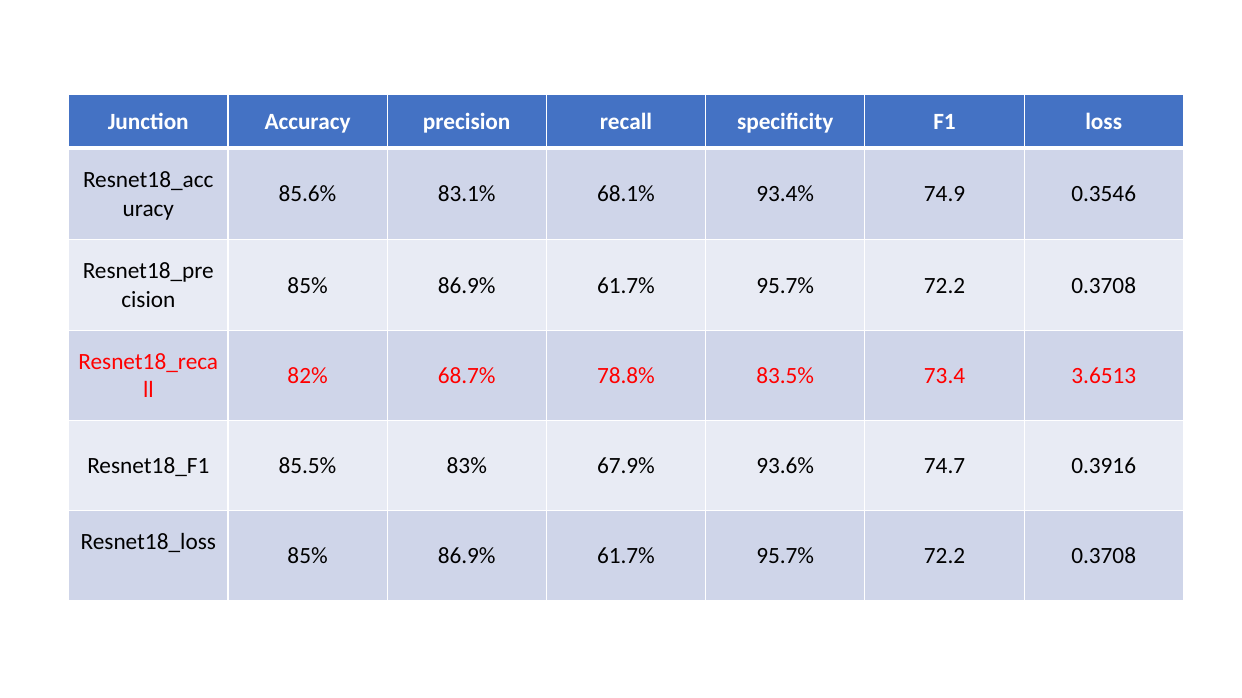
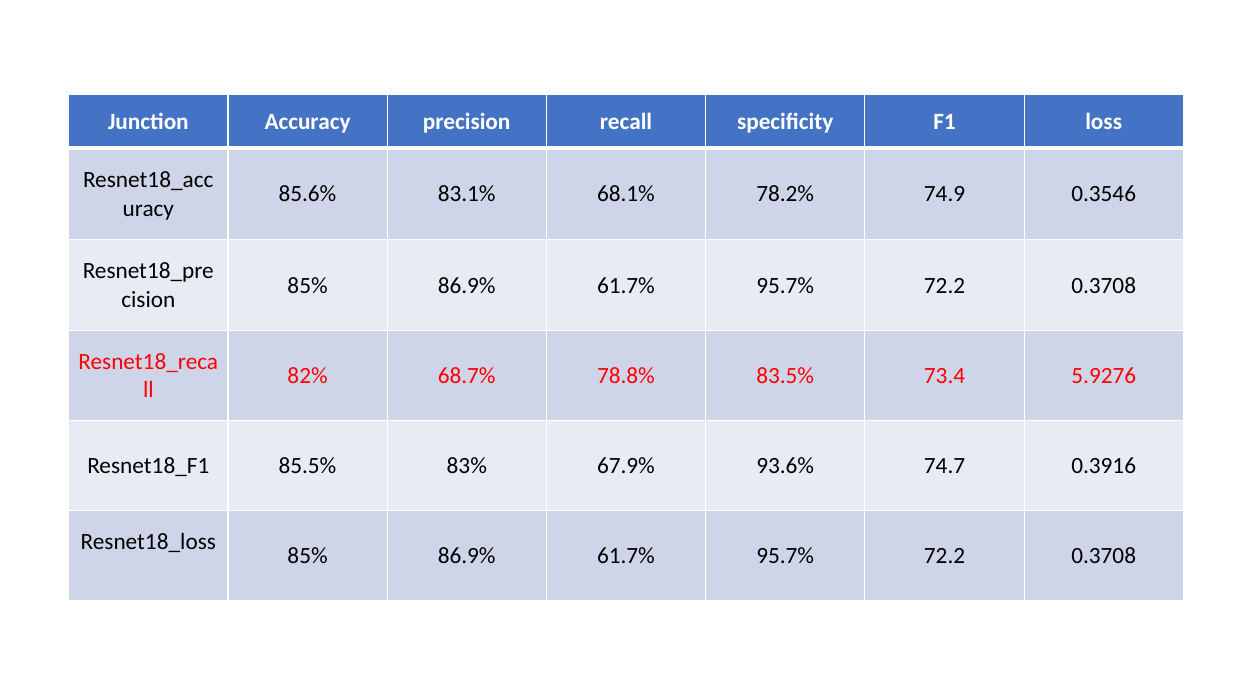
93.4%: 93.4% -> 78.2%
3.6513: 3.6513 -> 5.9276
